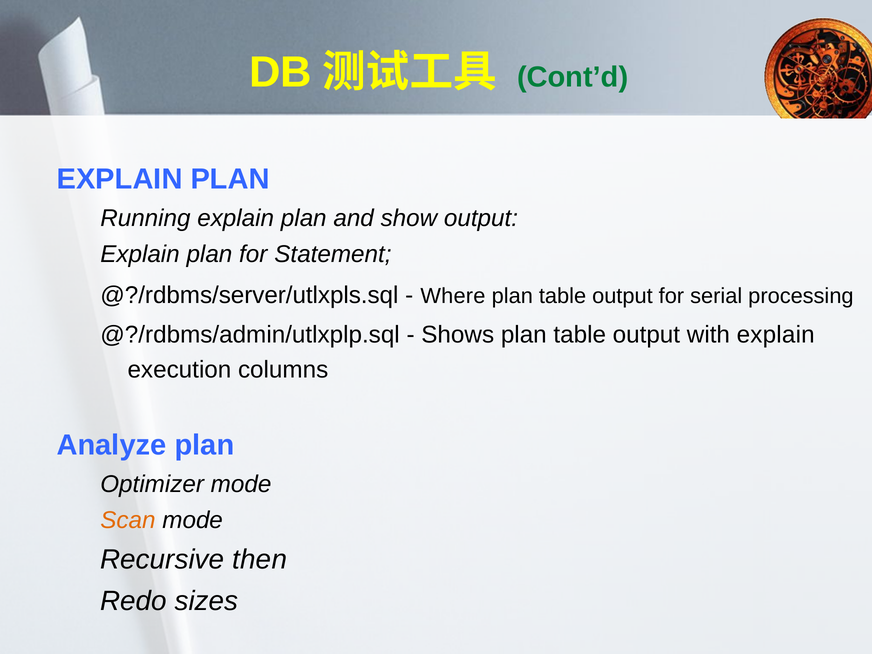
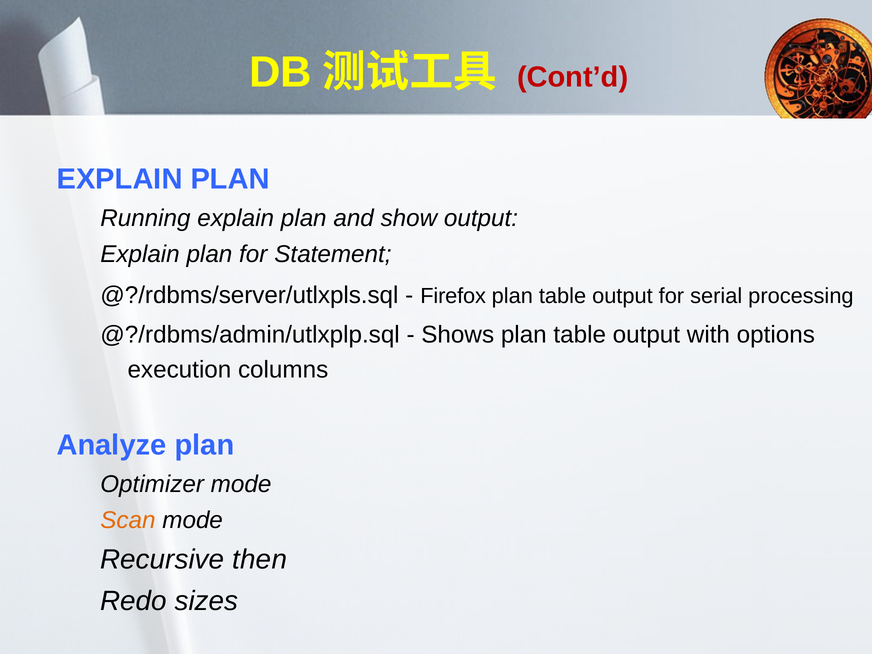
Cont’d colour: green -> red
Where: Where -> Firefox
with explain: explain -> options
